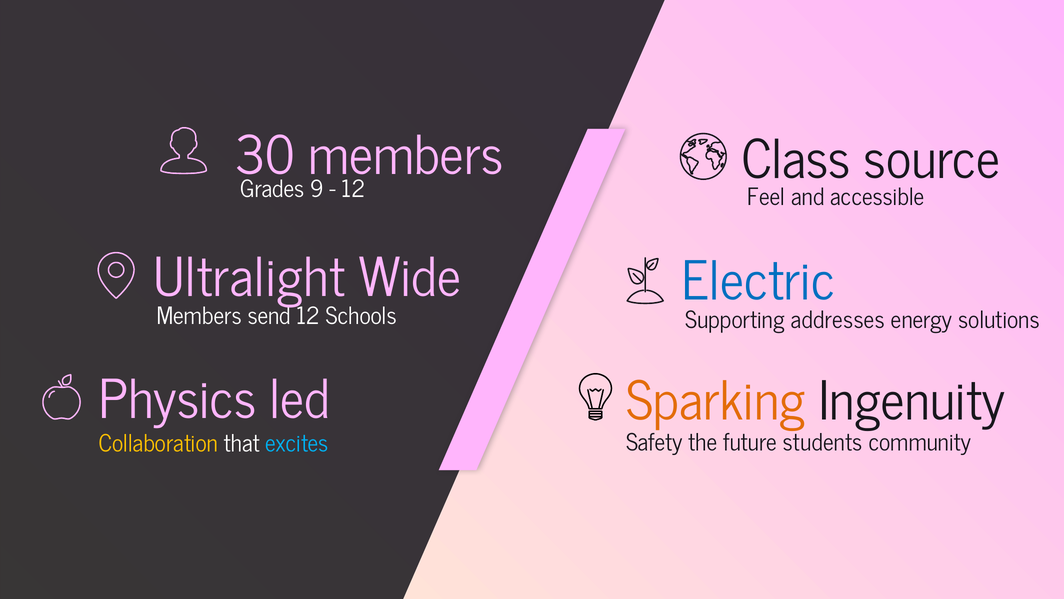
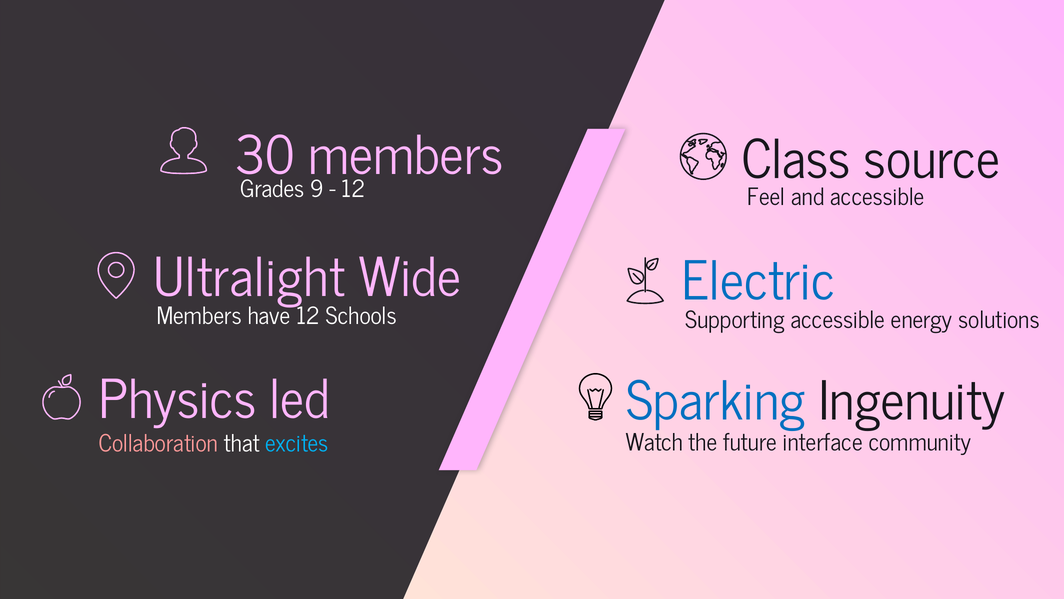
send: send -> have
Supporting addresses: addresses -> accessible
Sparking colour: orange -> blue
Safety: Safety -> Watch
students: students -> interface
Collaboration colour: yellow -> pink
